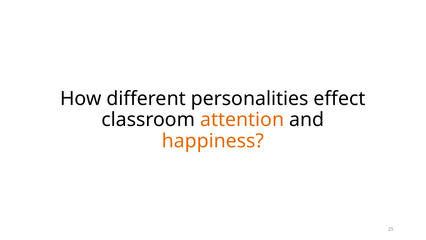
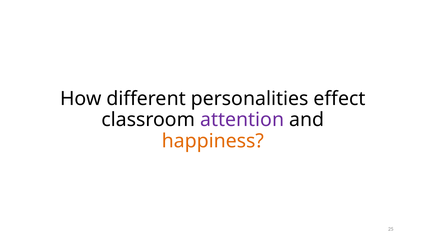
attention colour: orange -> purple
